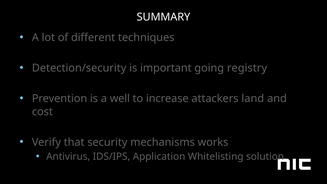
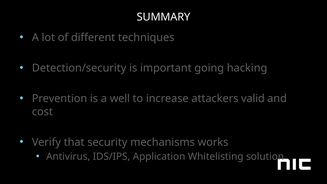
registry: registry -> hacking
land: land -> valid
